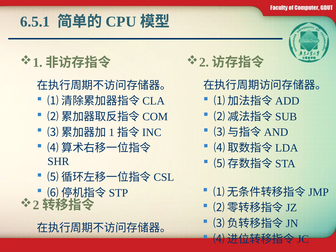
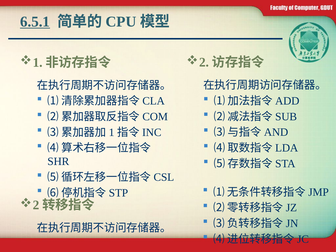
6.5.1 underline: none -> present
